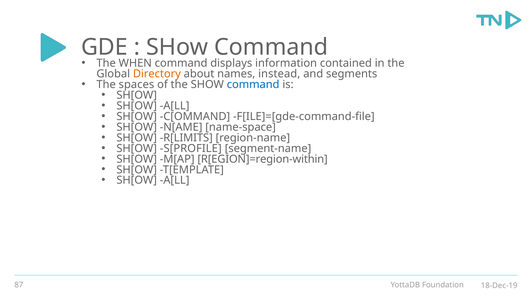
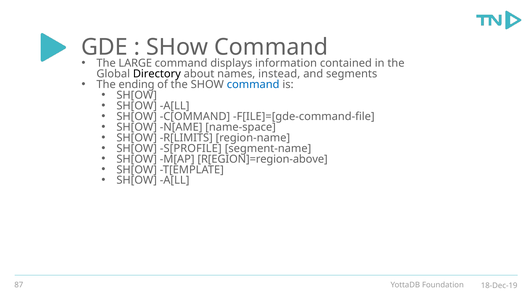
WHEN: WHEN -> LARGE
Directory colour: orange -> black
spaces: spaces -> ending
R[EGION]=region-within: R[EGION]=region-within -> R[EGION]=region-above
